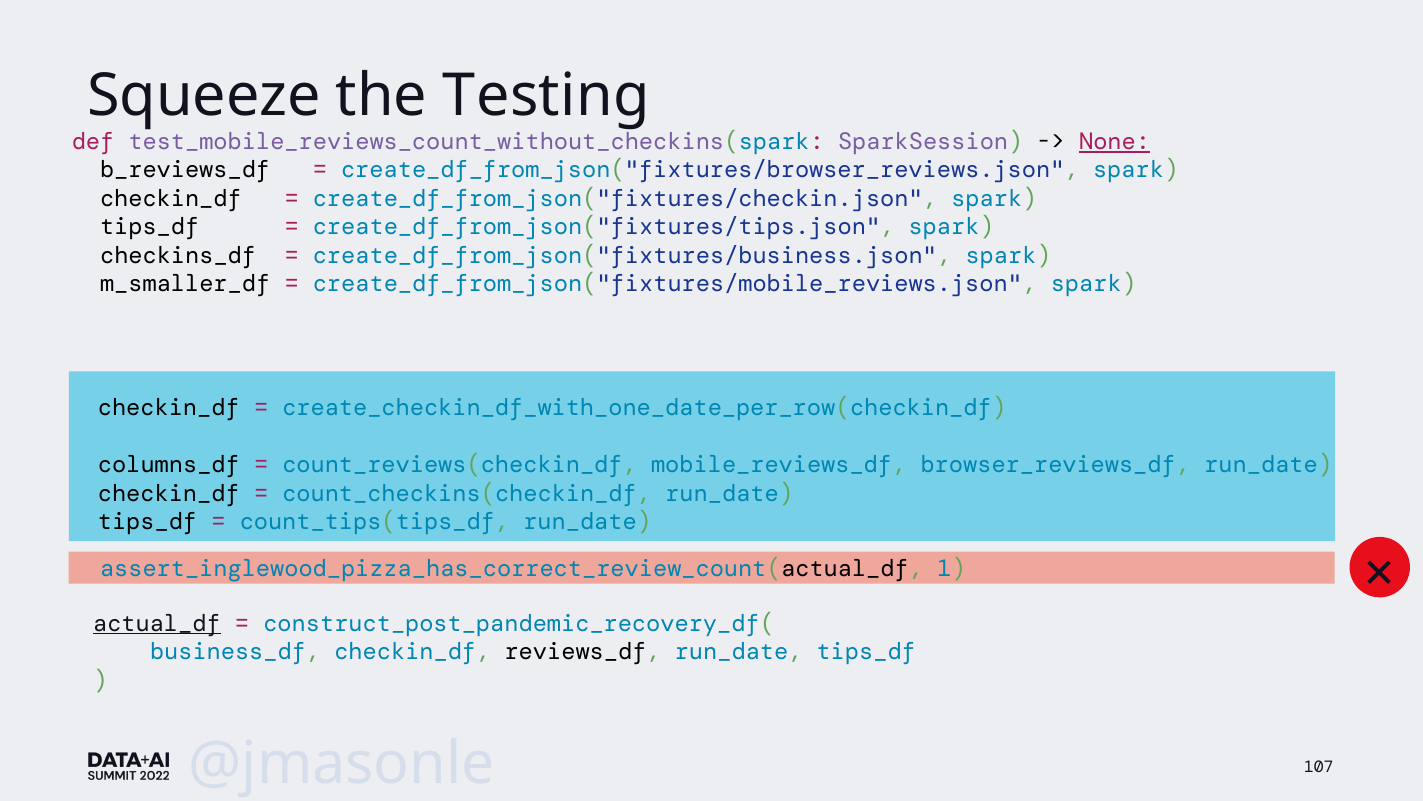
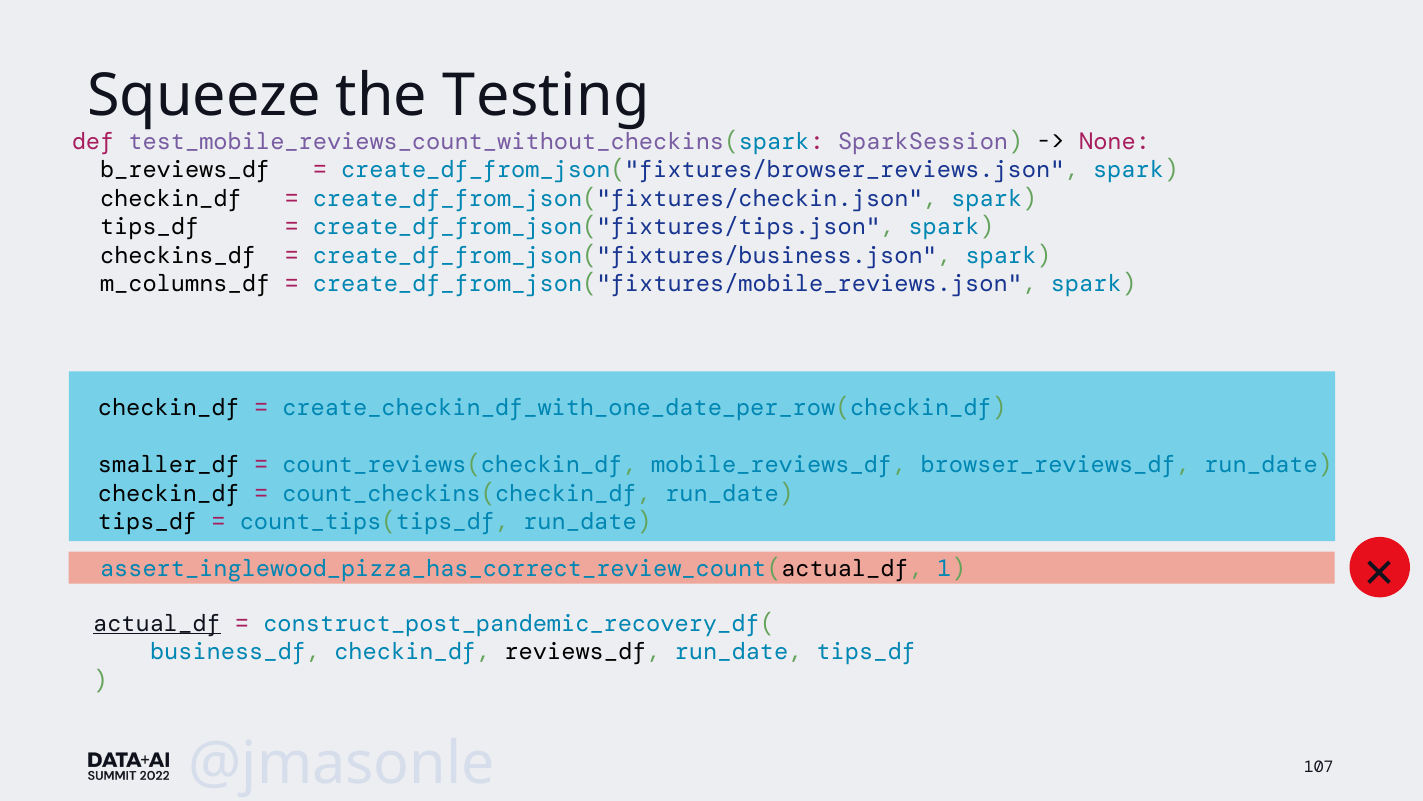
None underline: present -> none
m_smaller_df: m_smaller_df -> m_columns_df
columns_df: columns_df -> smaller_df
